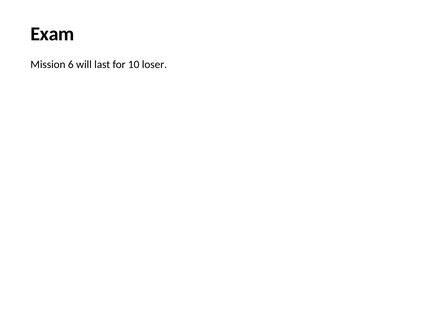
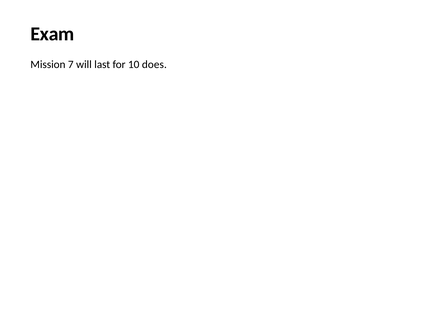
6: 6 -> 7
loser: loser -> does
